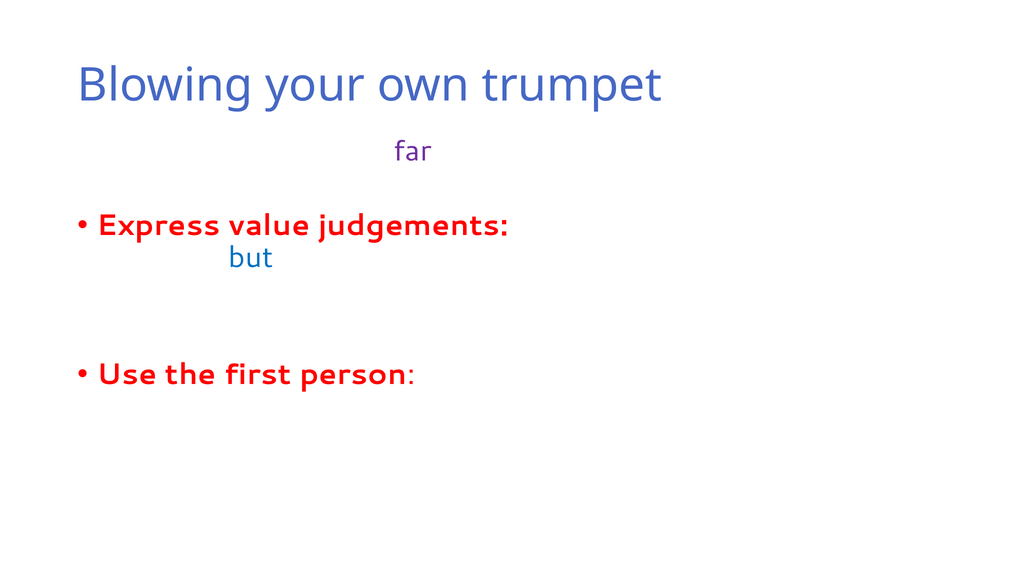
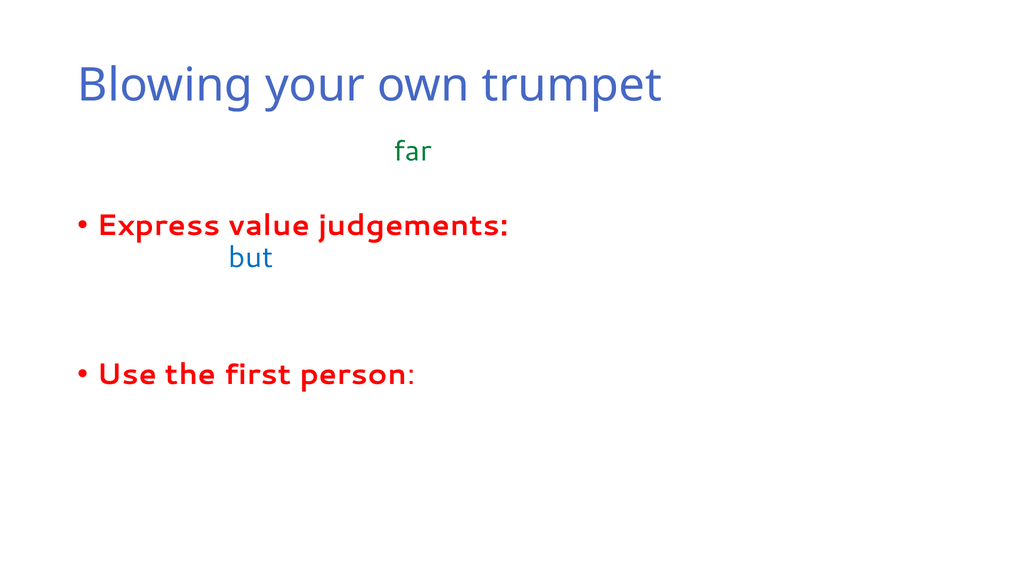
far colour: purple -> green
